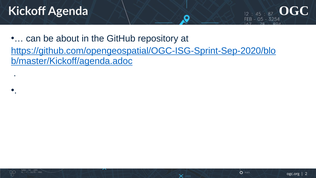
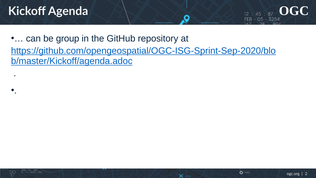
about: about -> group
